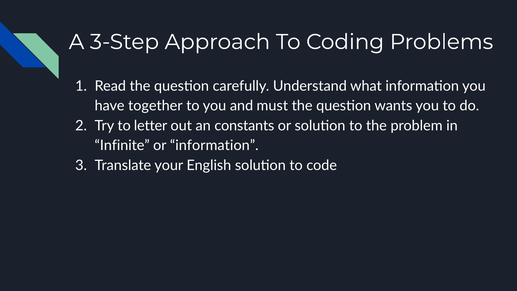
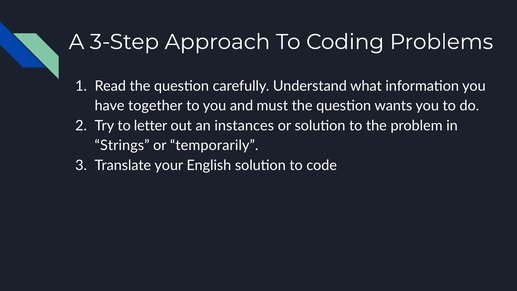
constants: constants -> instances
Infinite: Infinite -> Strings
or information: information -> temporarily
